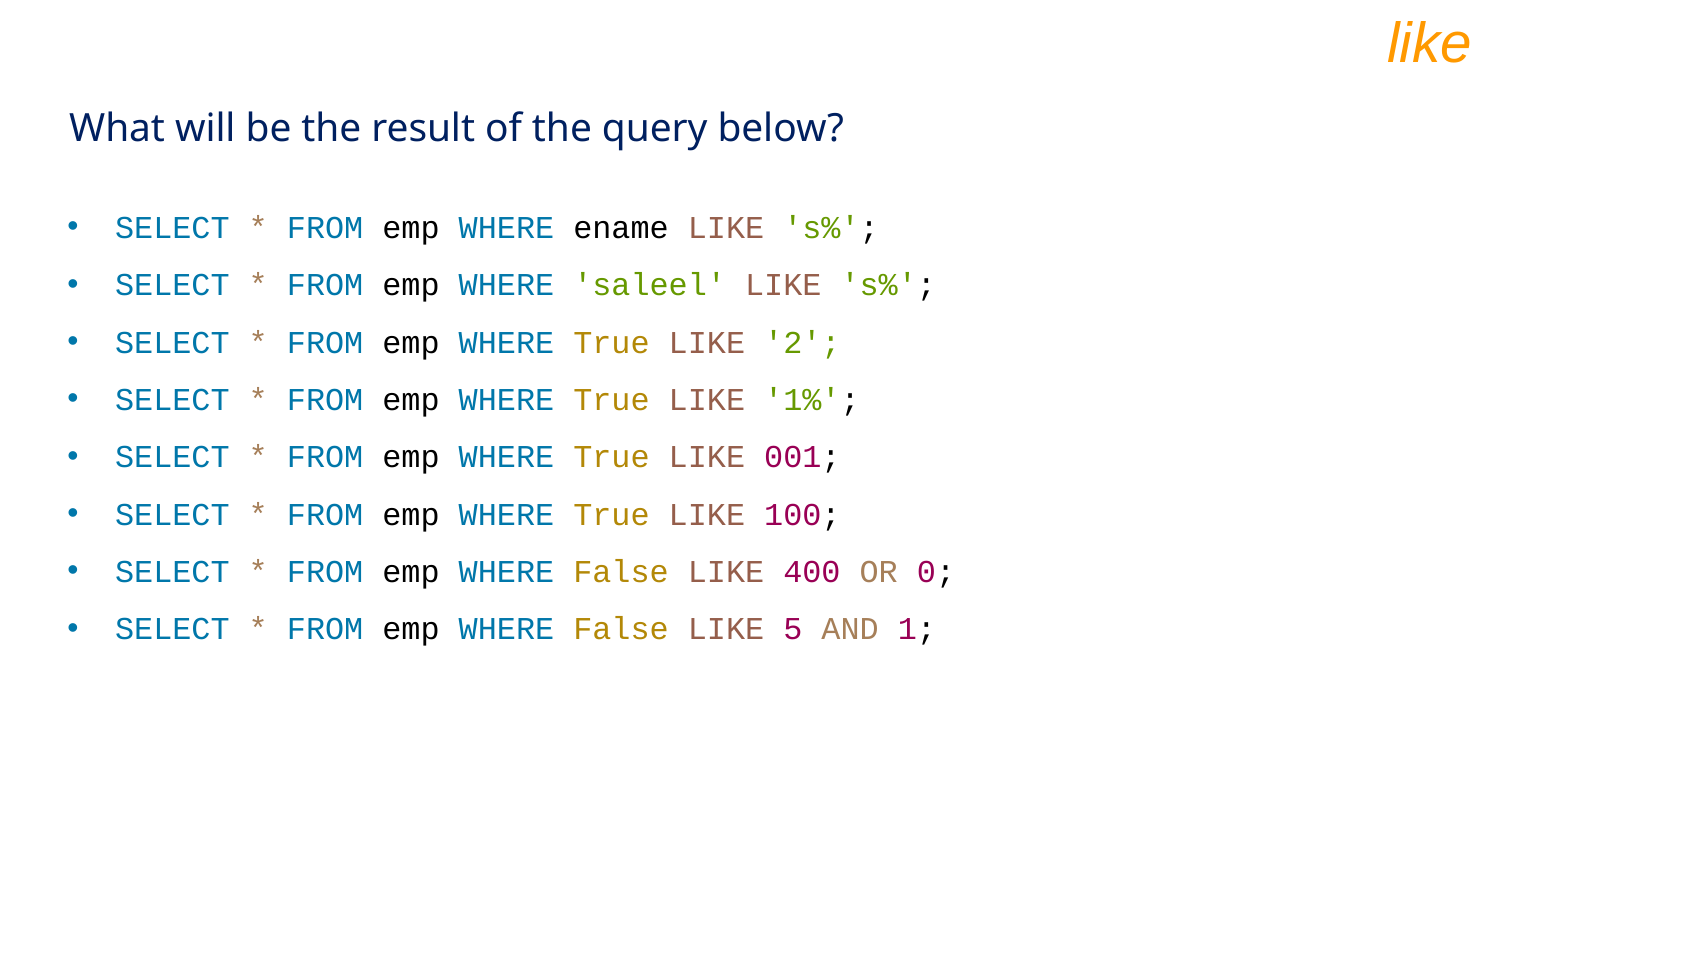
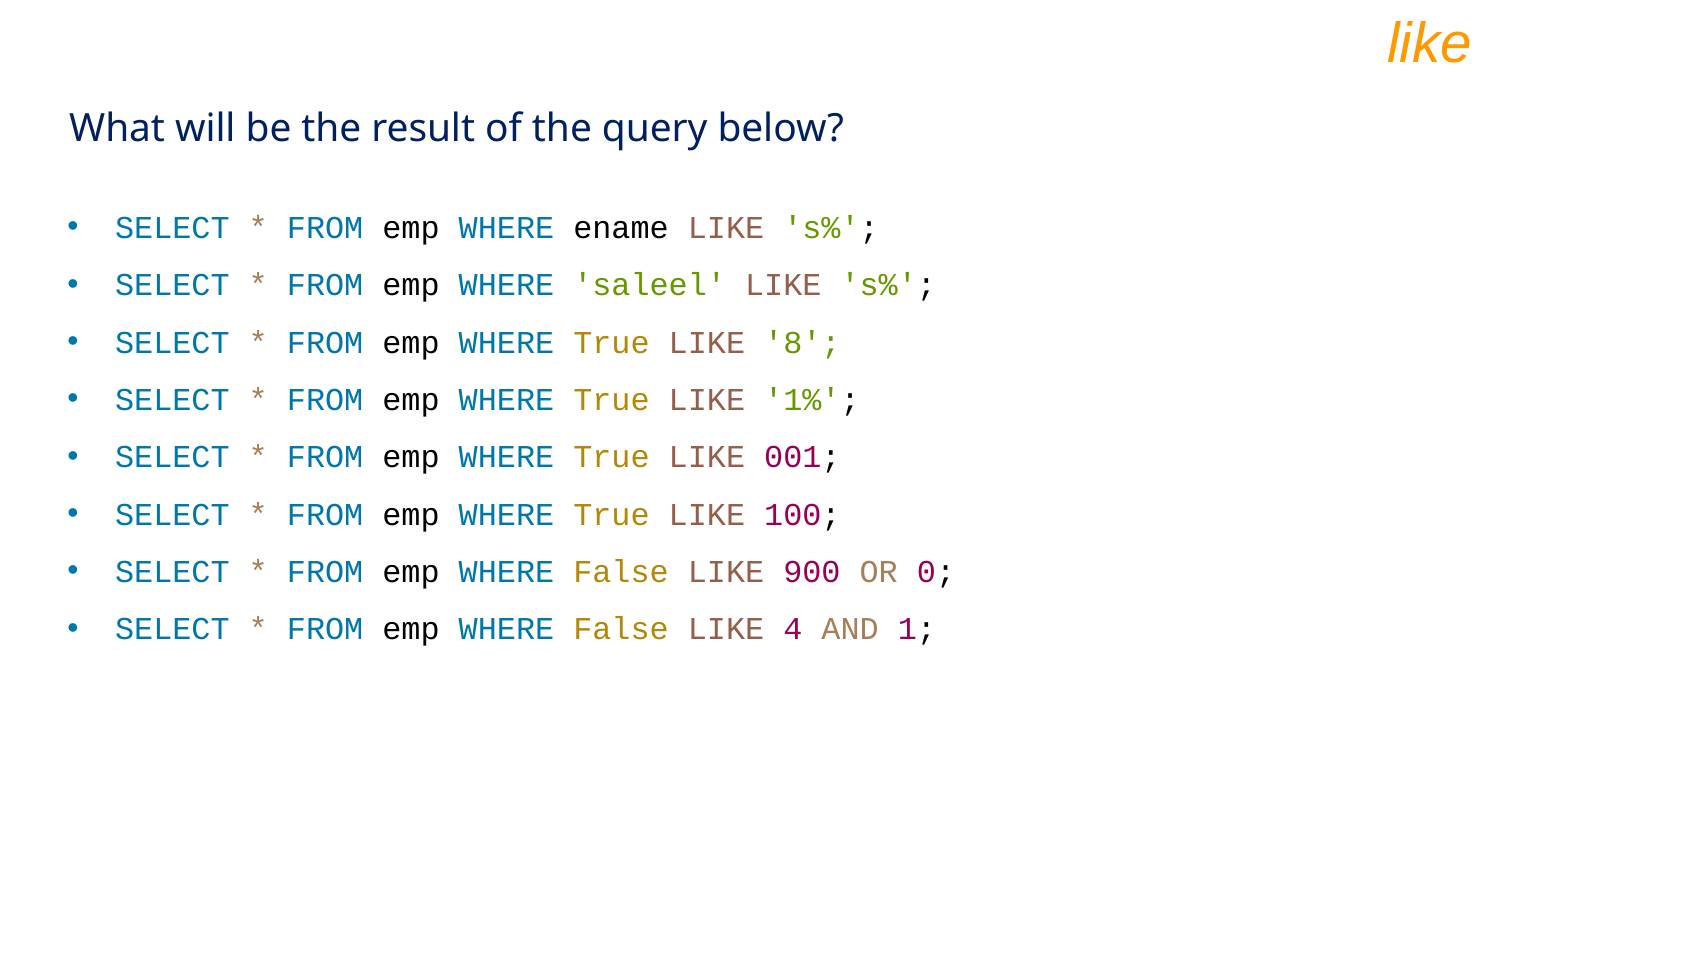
2: 2 -> 8
400: 400 -> 900
5: 5 -> 4
